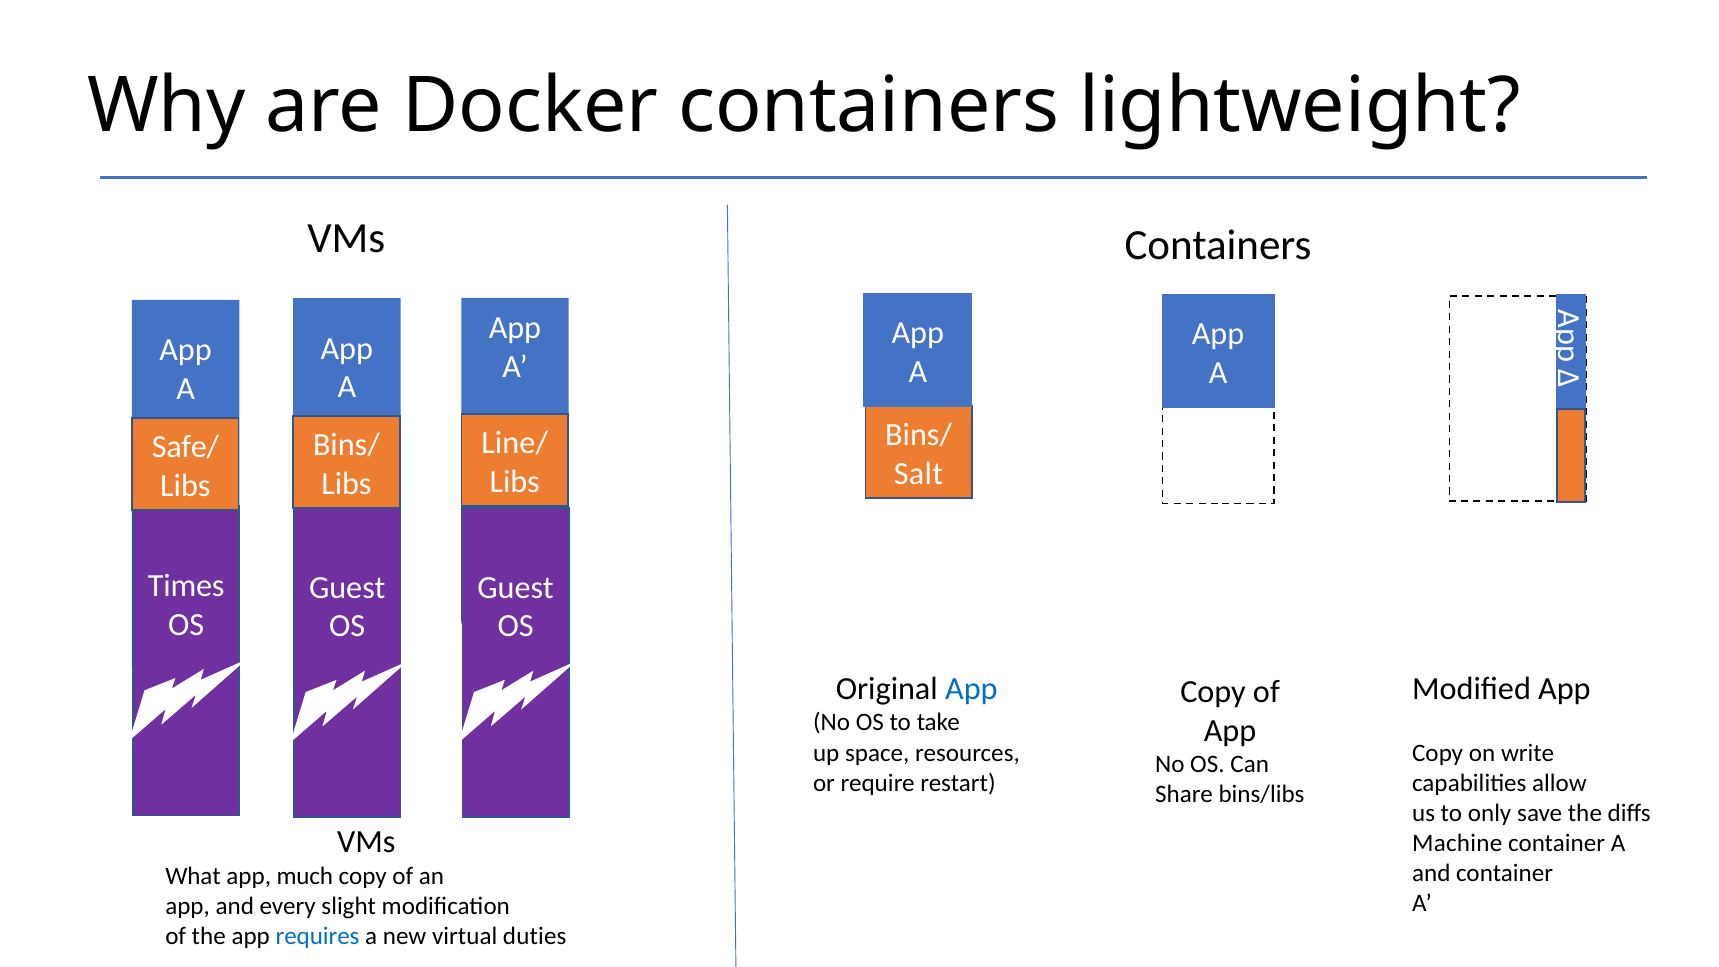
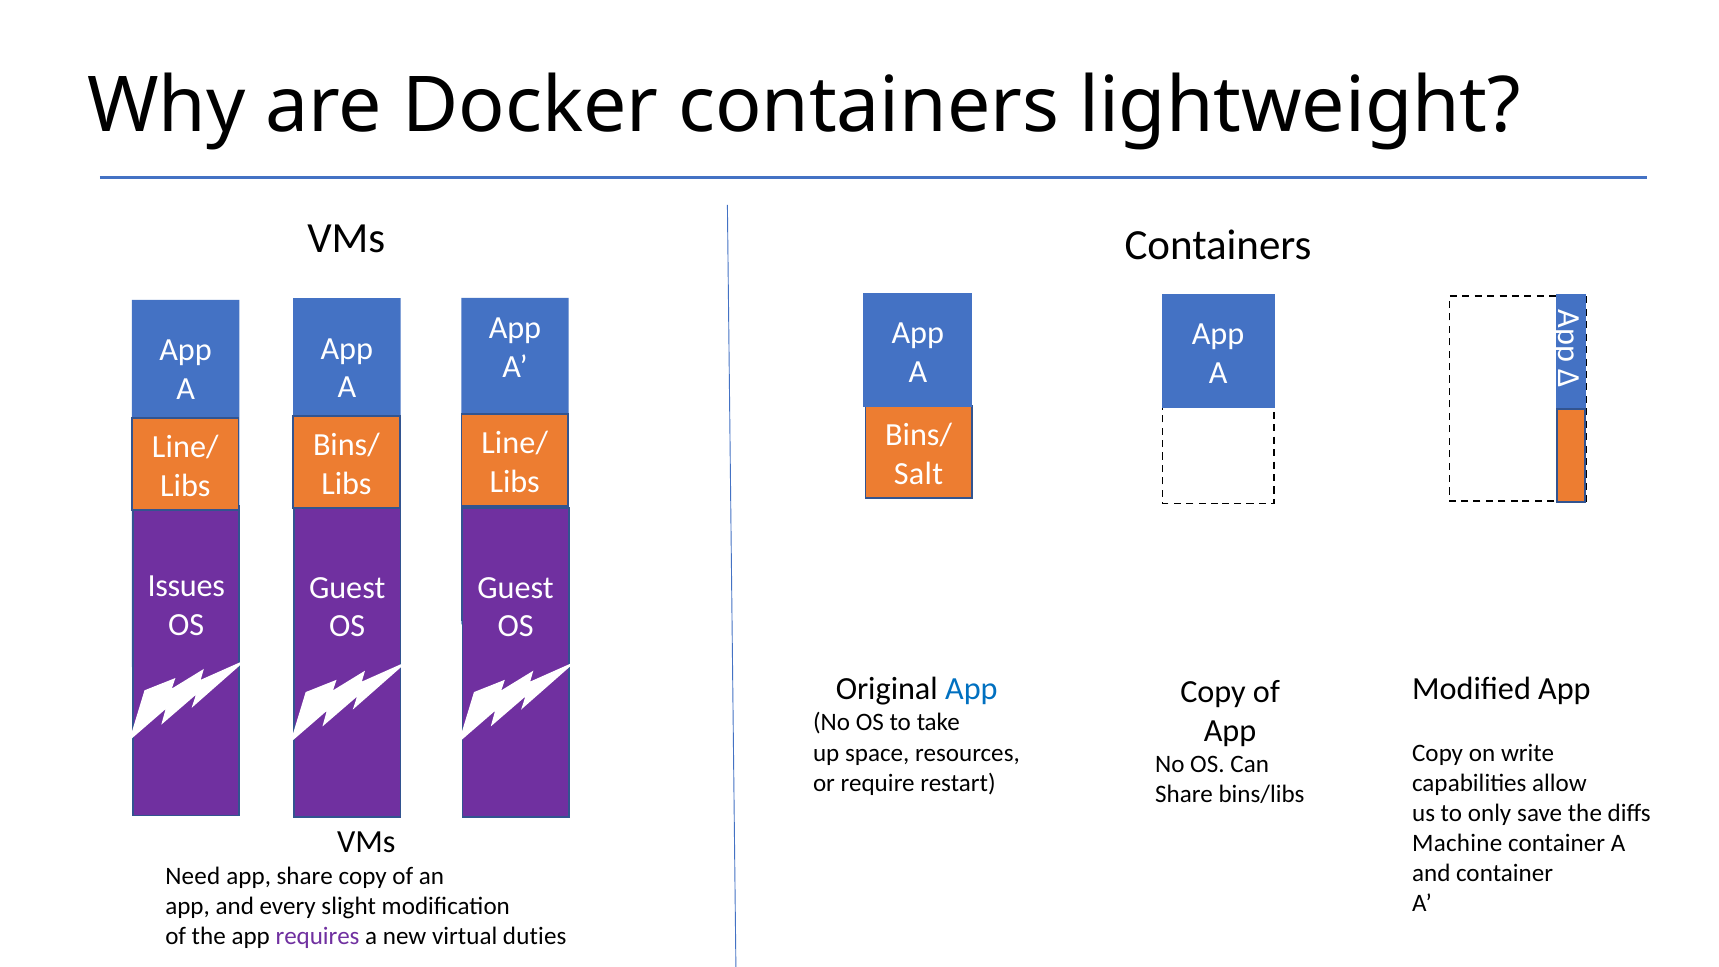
Safe/ at (185, 447): Safe/ -> Line/
Times: Times -> Issues
What: What -> Need
app much: much -> share
requires colour: blue -> purple
